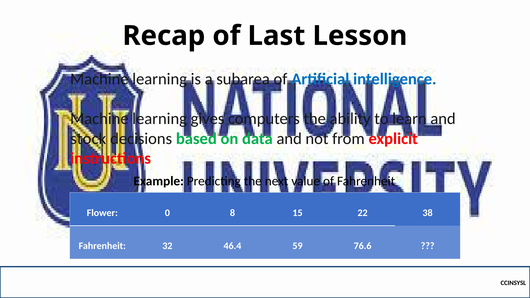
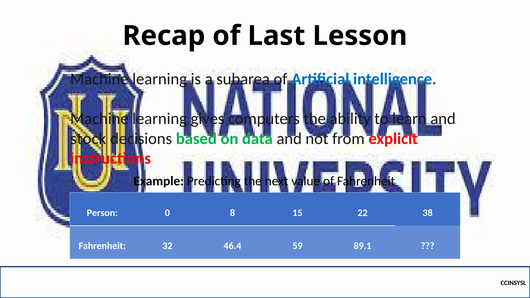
Flower: Flower -> Person
76.6: 76.6 -> 89.1
